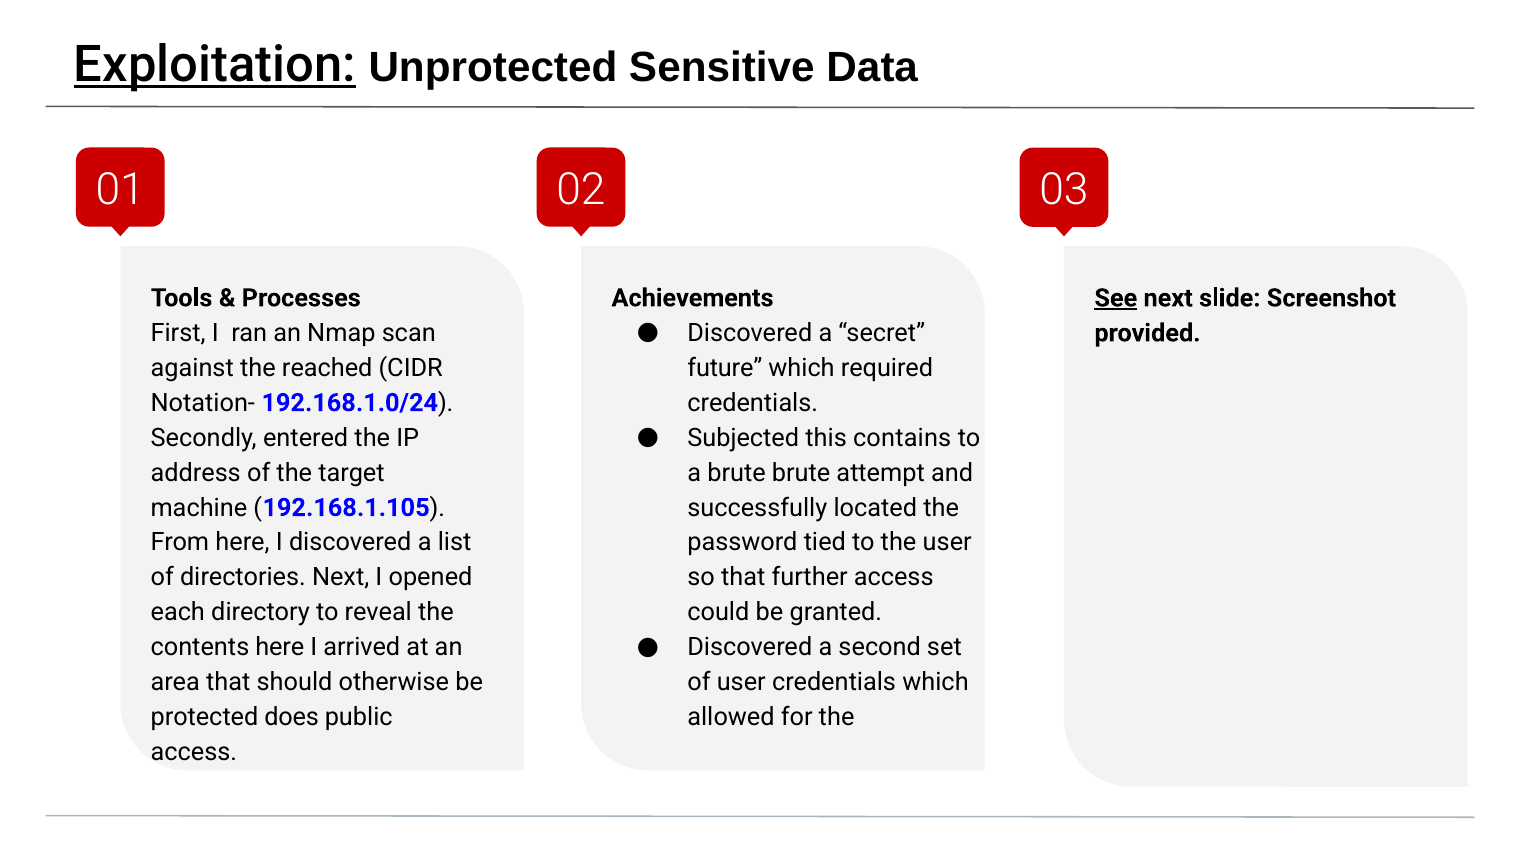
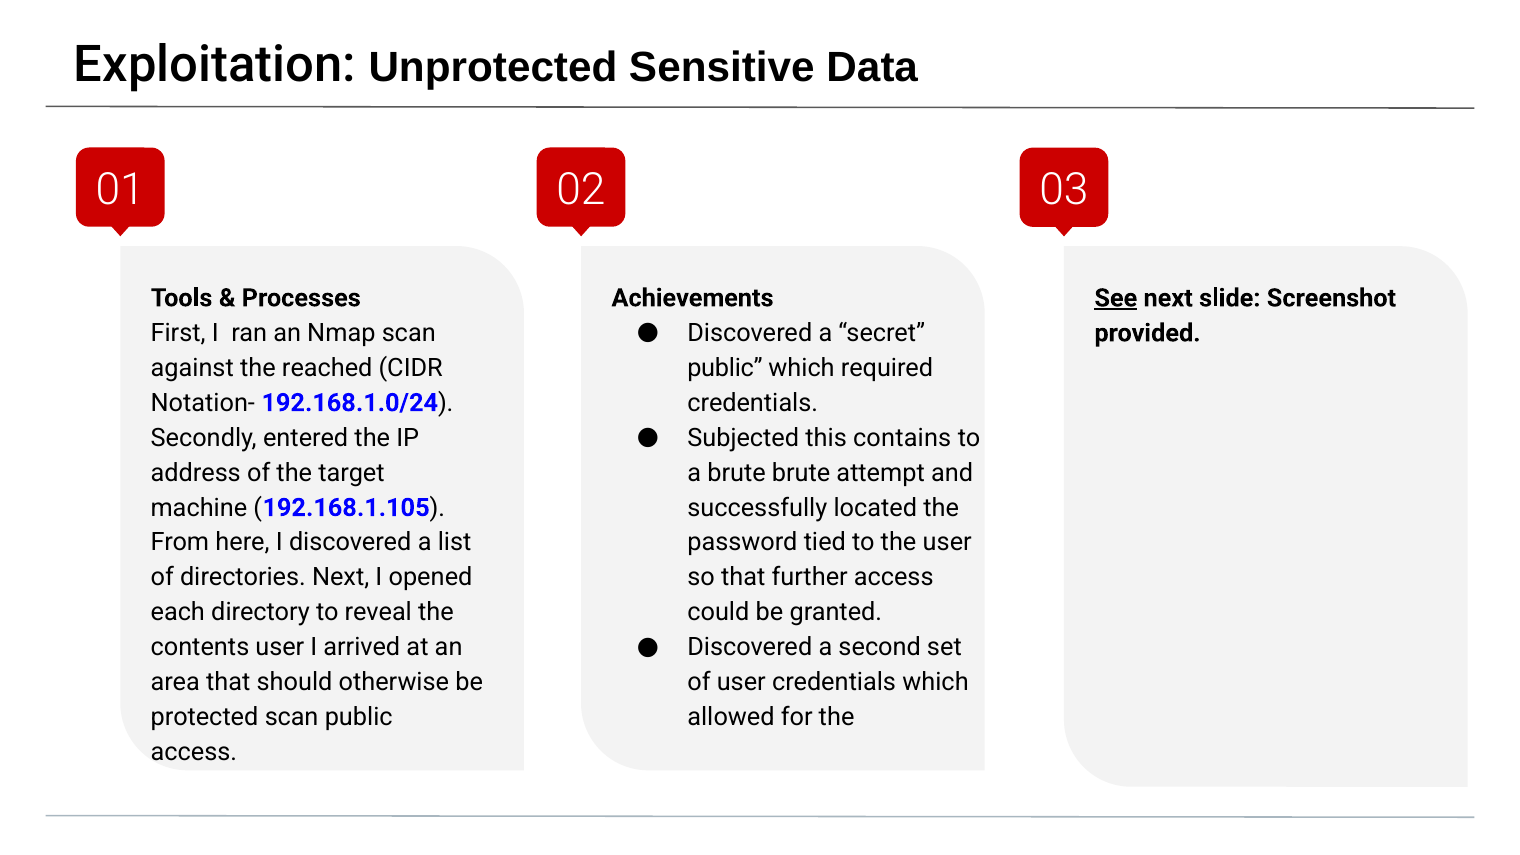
Exploitation underline: present -> none
future at (725, 368): future -> public
contents here: here -> user
protected does: does -> scan
